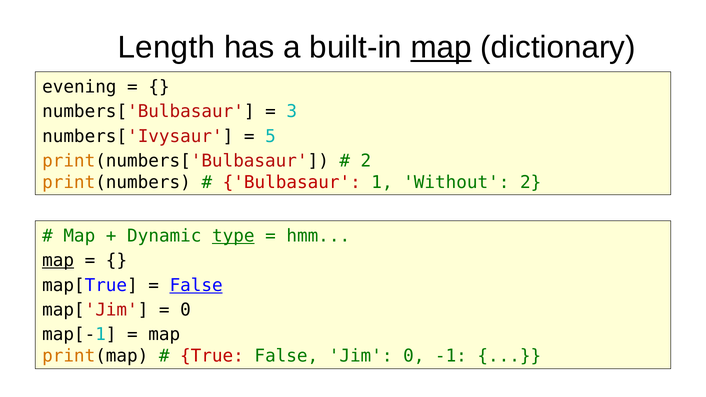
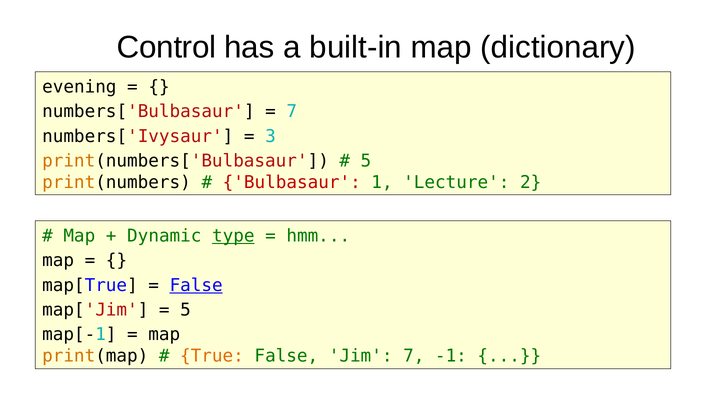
Length: Length -> Control
map at (441, 48) underline: present -> none
3 at (292, 112): 3 -> 7
5: 5 -> 3
2 at (366, 161): 2 -> 5
Without: Without -> Lecture
map at (58, 261) underline: present -> none
0 at (186, 310): 0 -> 5
True colour: red -> orange
Jim 0: 0 -> 7
